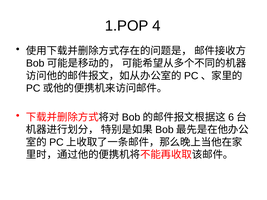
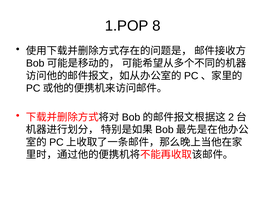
4: 4 -> 8
6: 6 -> 2
